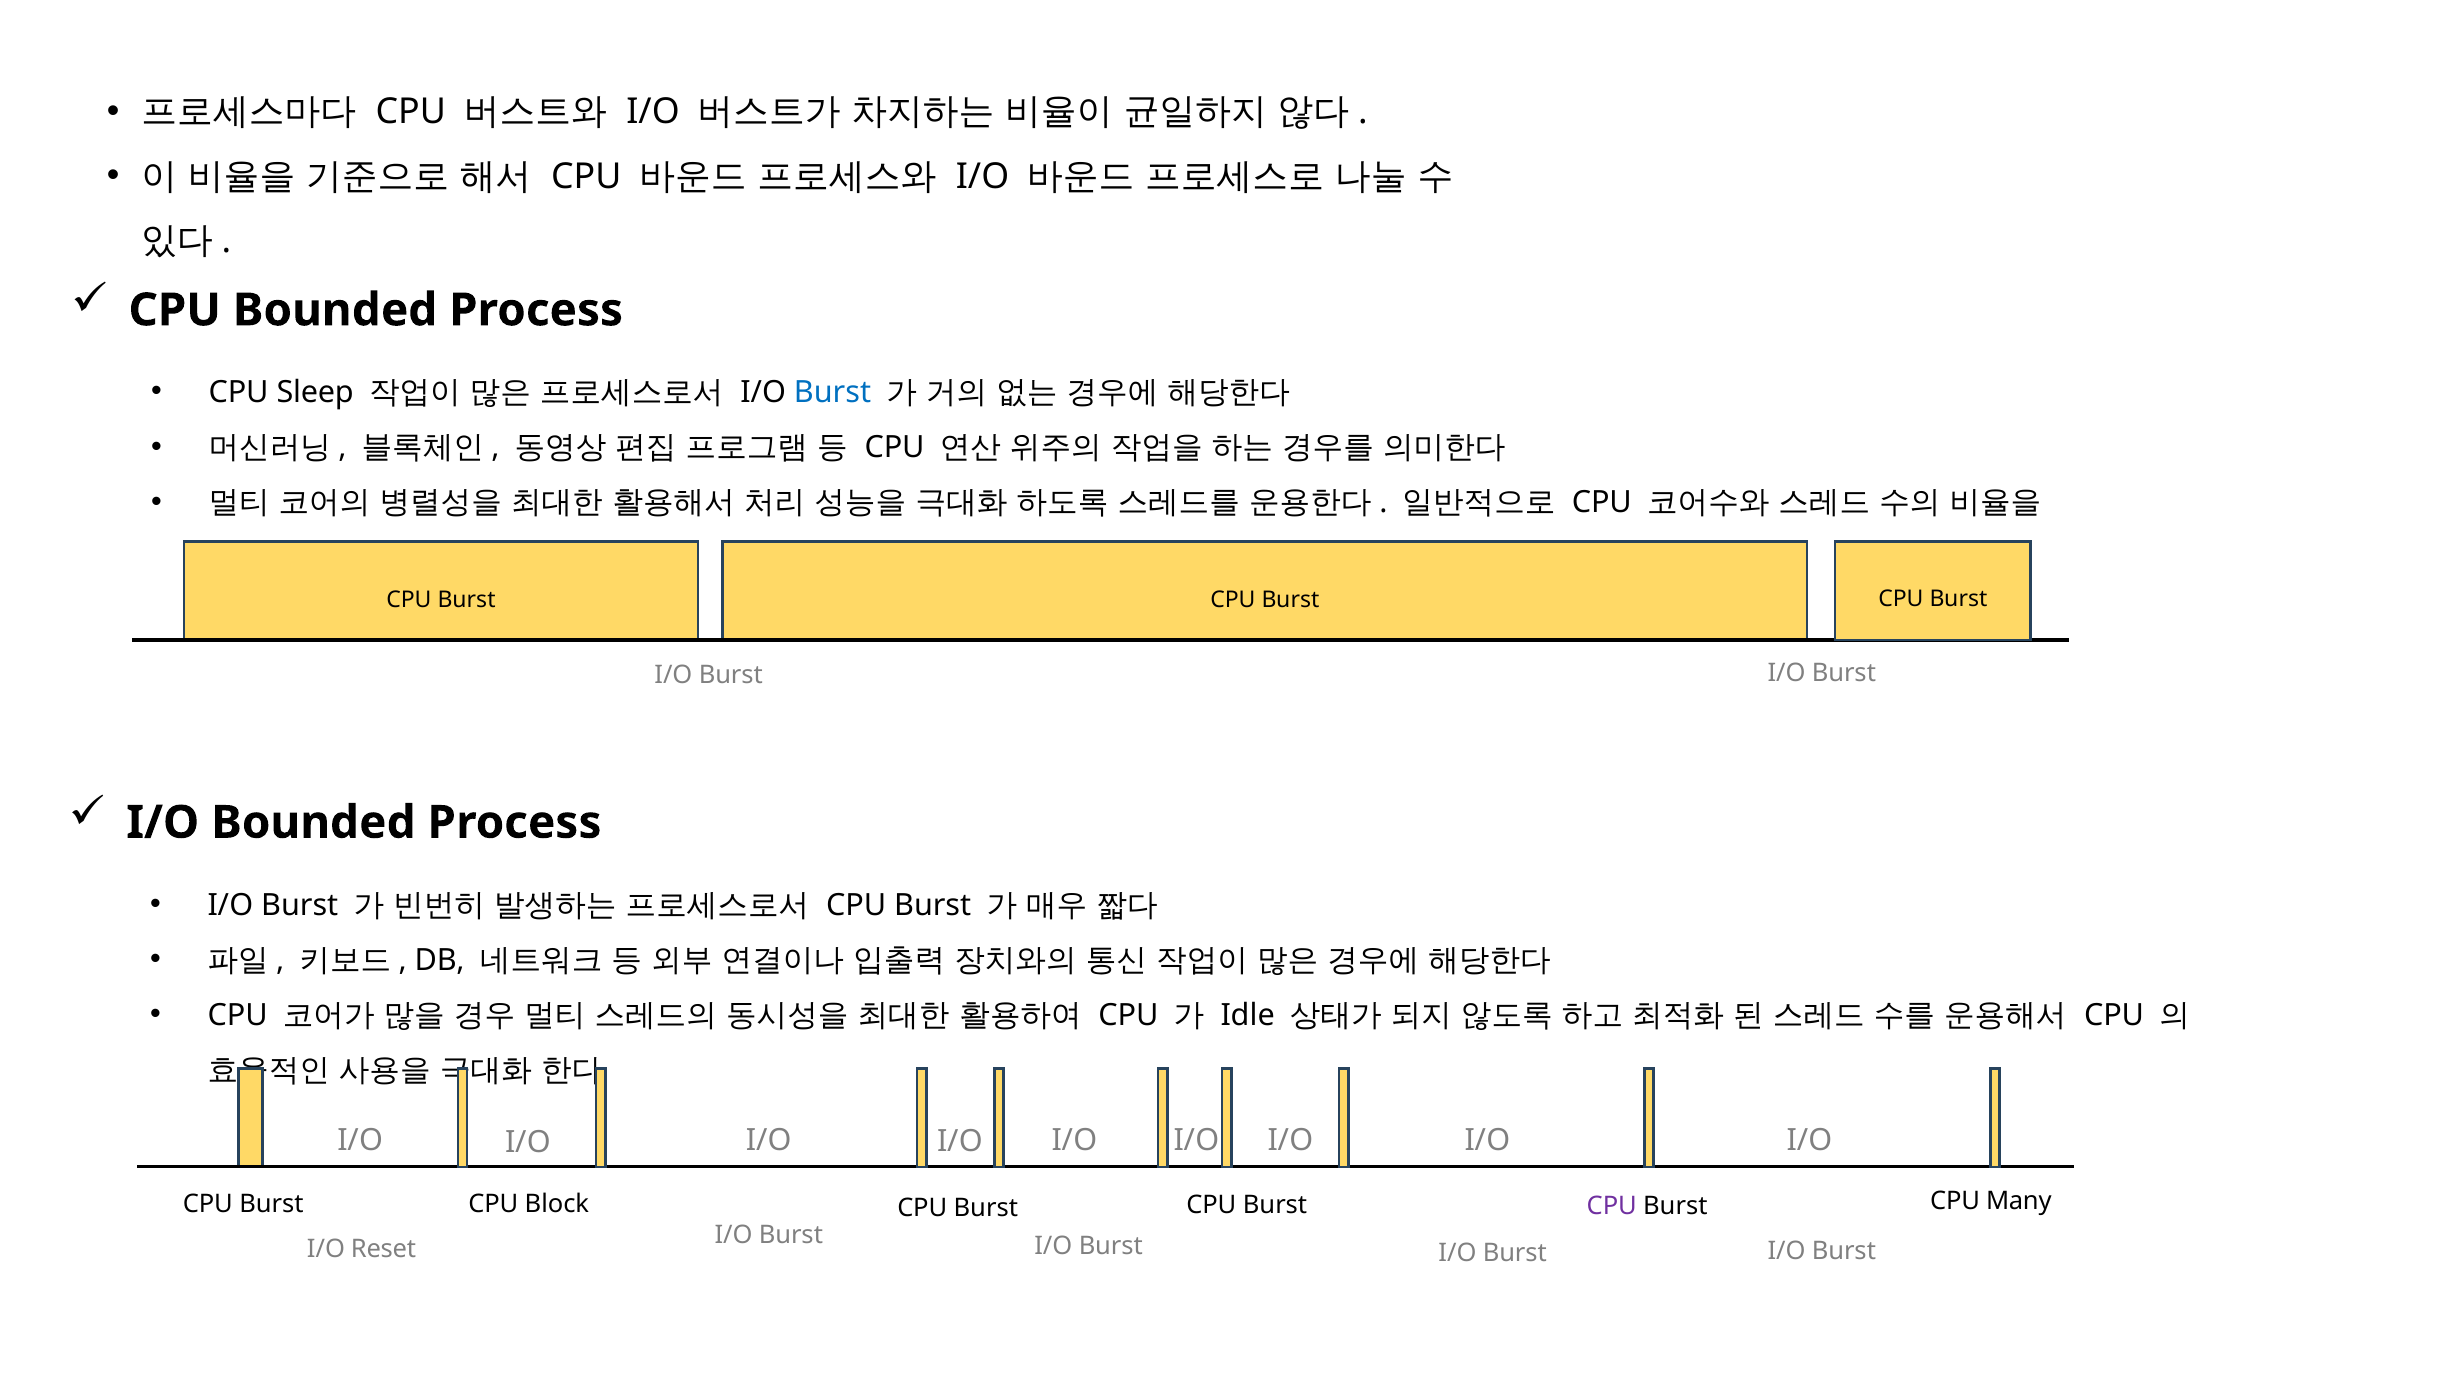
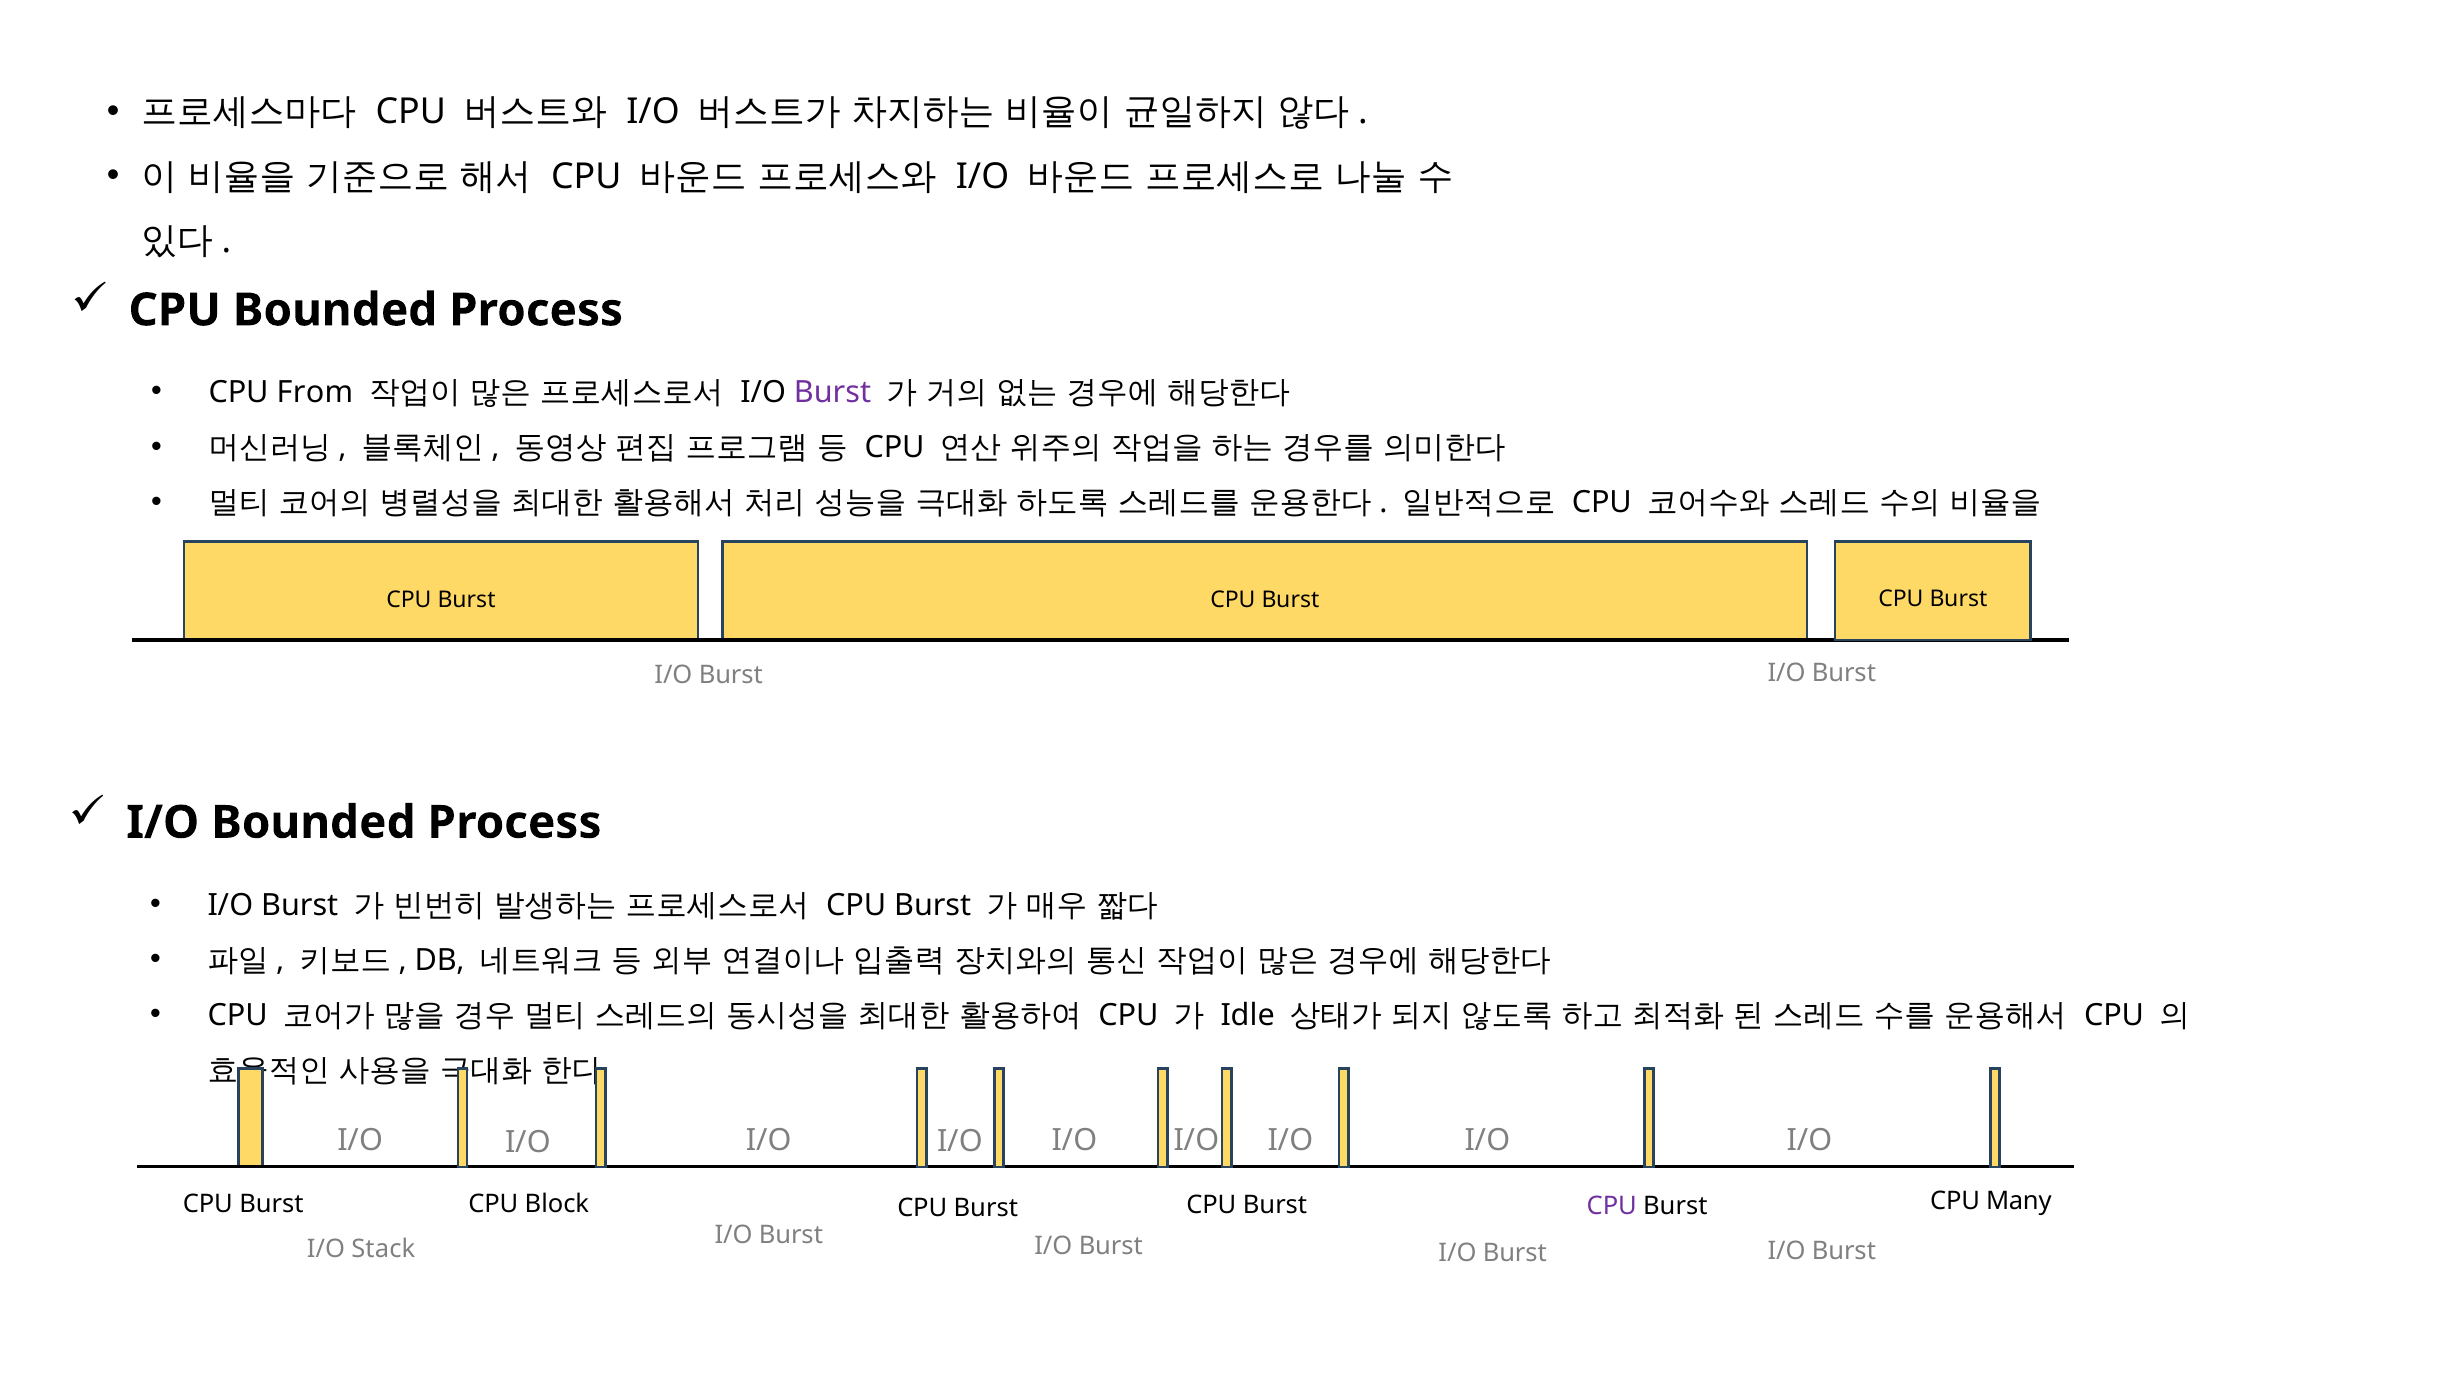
Sleep: Sleep -> From
Burst at (833, 393) colour: blue -> purple
Reset: Reset -> Stack
